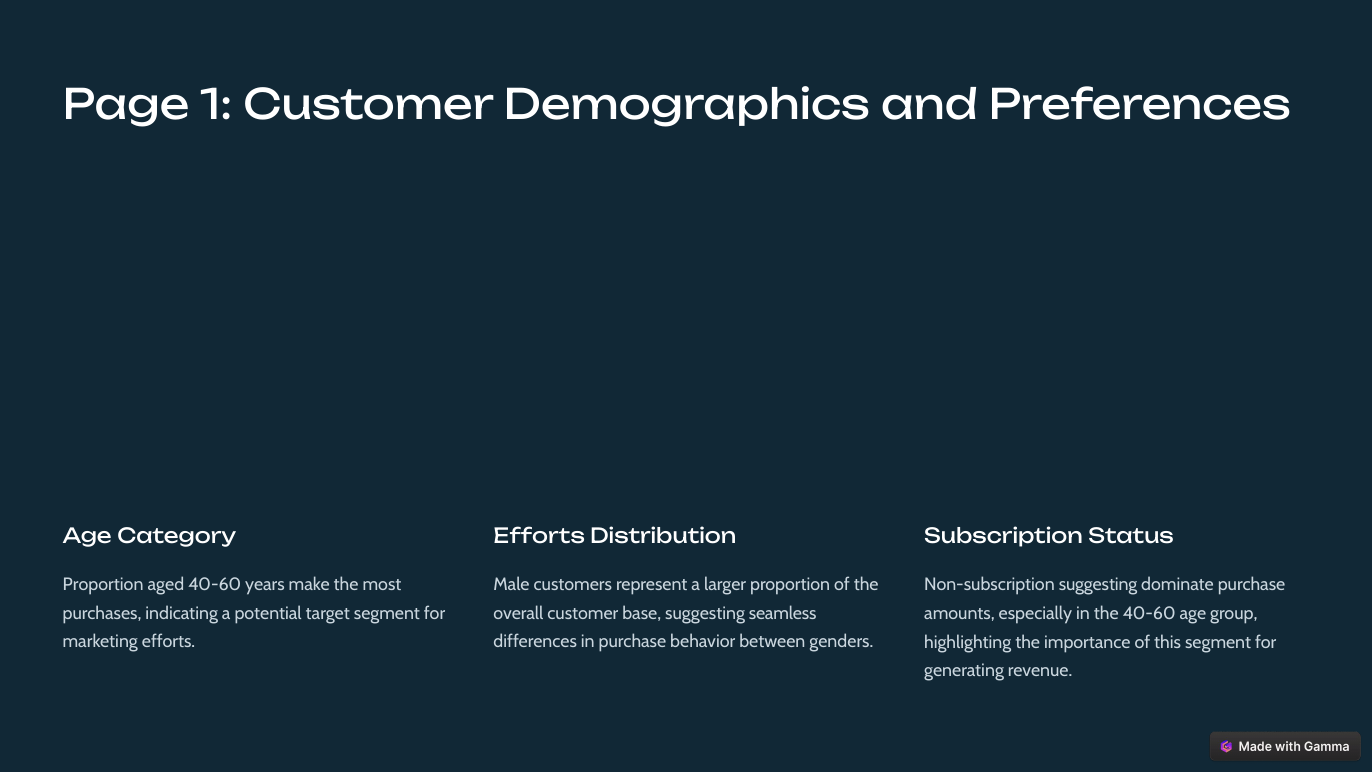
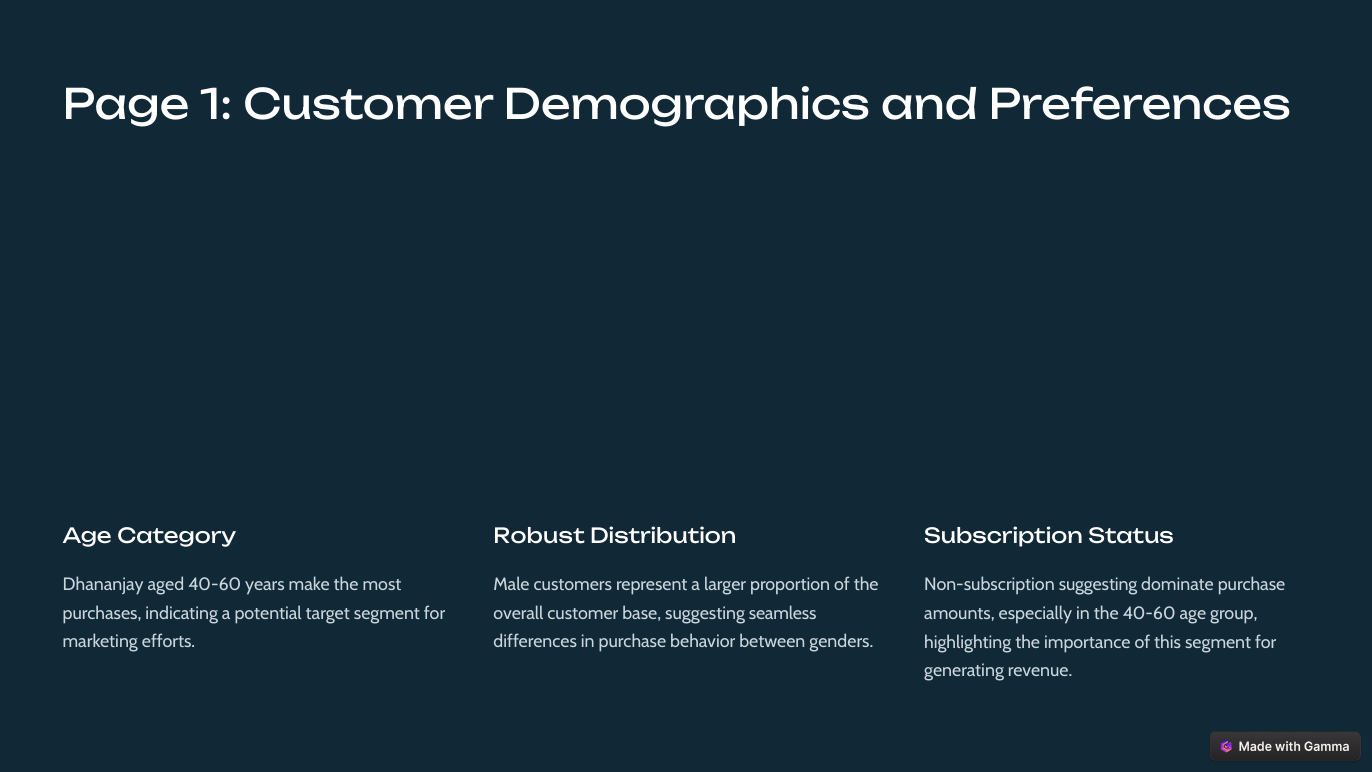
Efforts at (539, 537): Efforts -> Robust
Proportion at (103, 585): Proportion -> Dhananjay
